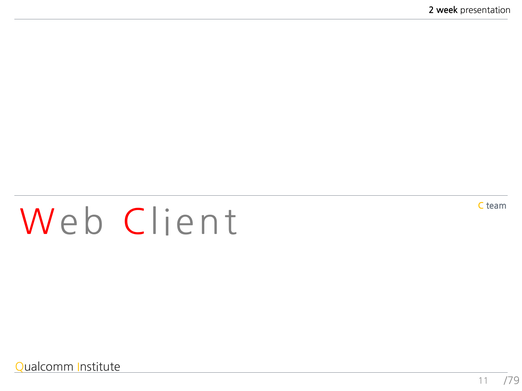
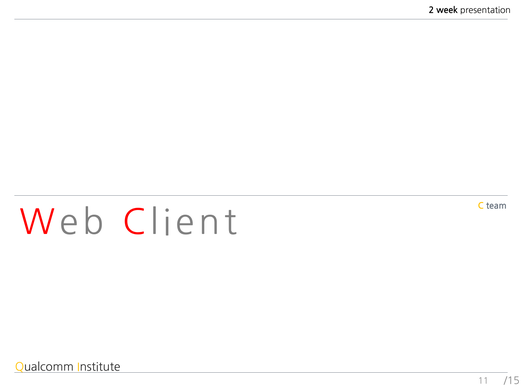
/79: /79 -> /15
